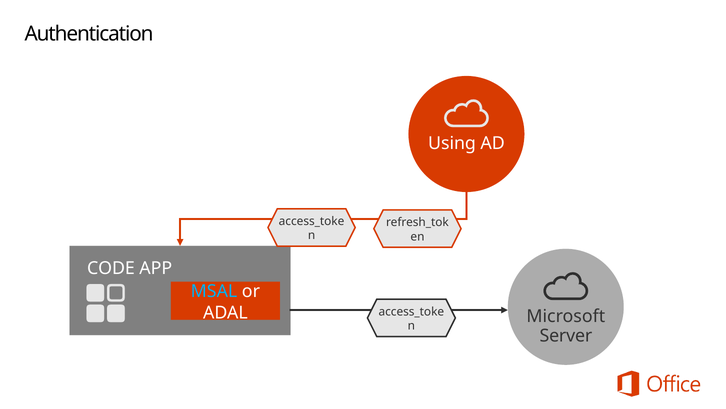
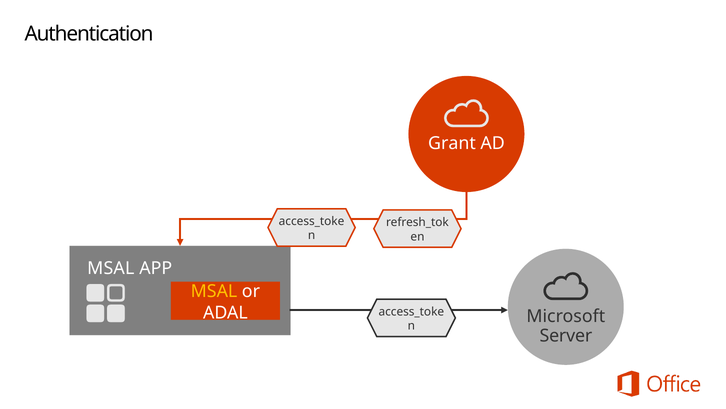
Using: Using -> Grant
CODE at (111, 268): CODE -> MSAL
MSAL at (214, 291) colour: light blue -> yellow
